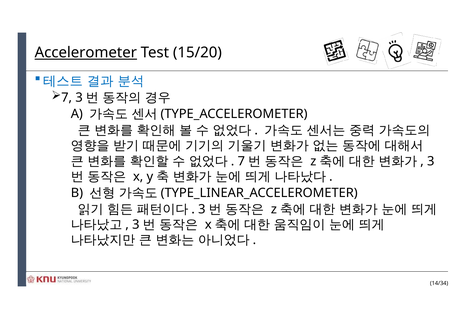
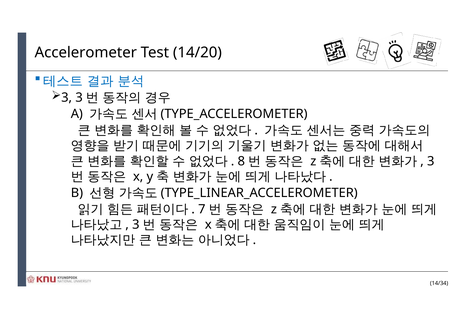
Accelerometer underline: present -> none
15/20: 15/20 -> 14/20
7 at (67, 98): 7 -> 3
7 at (241, 161): 7 -> 8
3 at (202, 209): 3 -> 7
